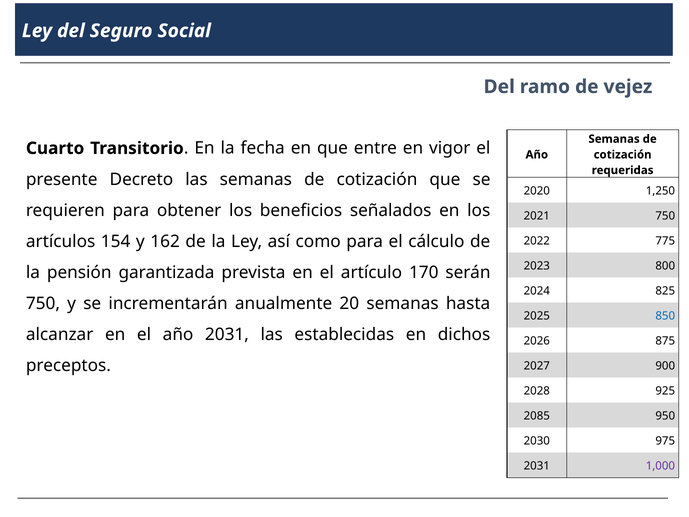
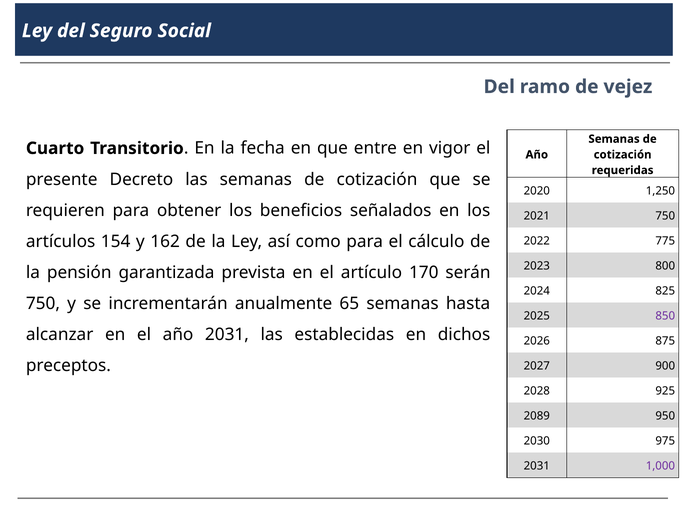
20: 20 -> 65
850 colour: blue -> purple
2085: 2085 -> 2089
